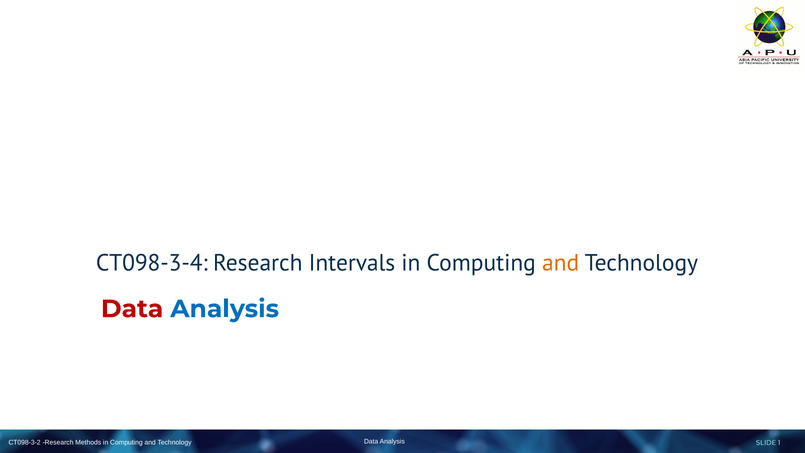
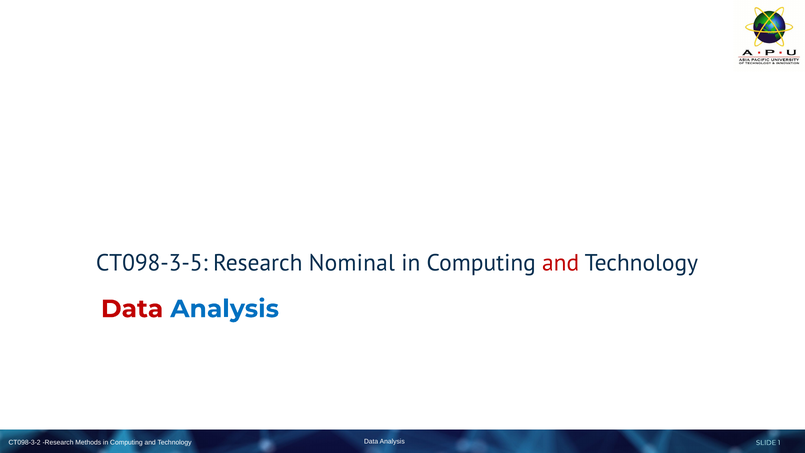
CT098-3-4: CT098-3-4 -> CT098-3-5
Intervals: Intervals -> Nominal
and at (561, 263) colour: orange -> red
